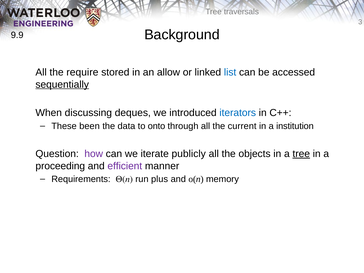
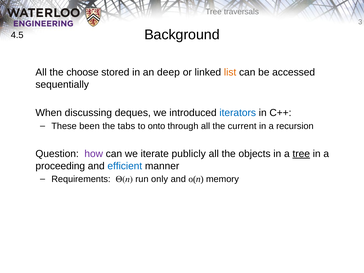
9.9: 9.9 -> 4.5
require: require -> choose
allow: allow -> deep
list colour: blue -> orange
sequentially underline: present -> none
data: data -> tabs
institution: institution -> recursion
efficient colour: purple -> blue
plus: plus -> only
